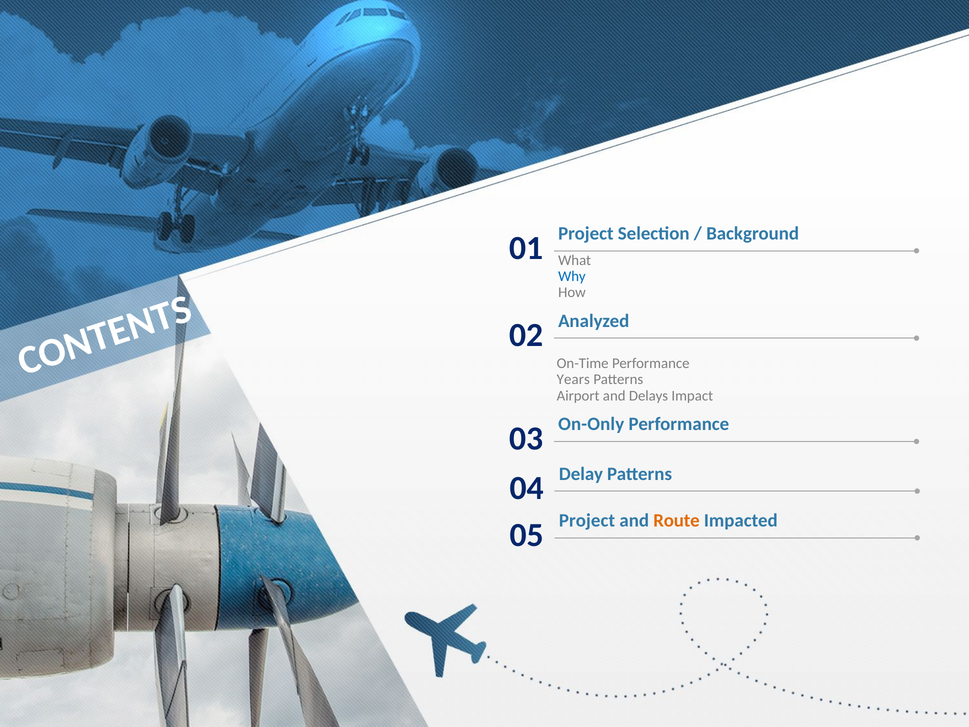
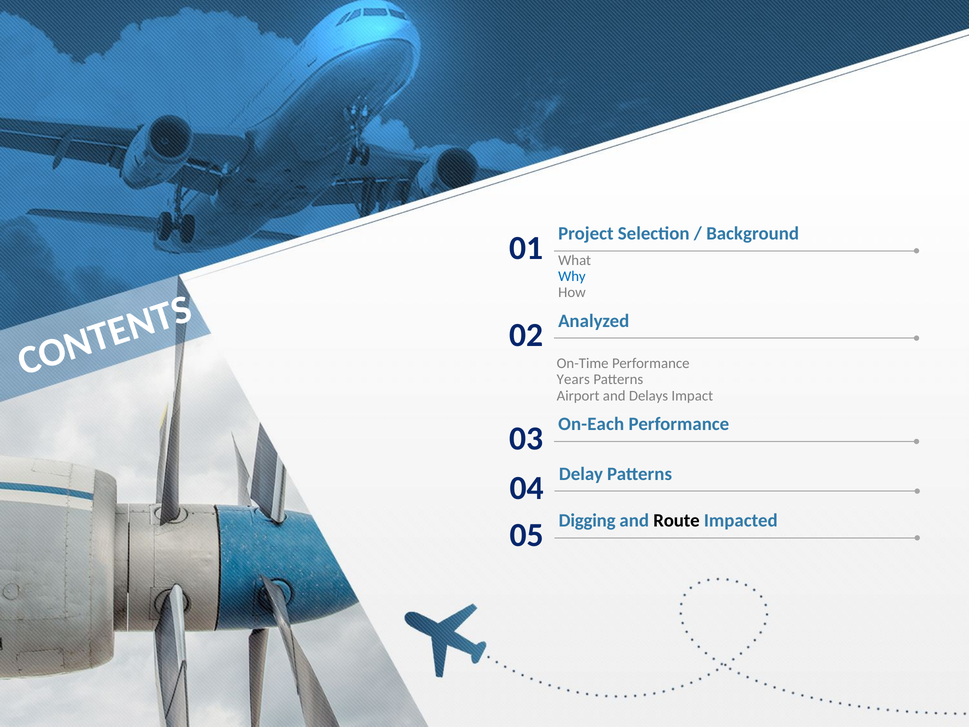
On-Only: On-Only -> On-Each
Project at (587, 520): Project -> Digging
Route colour: orange -> black
